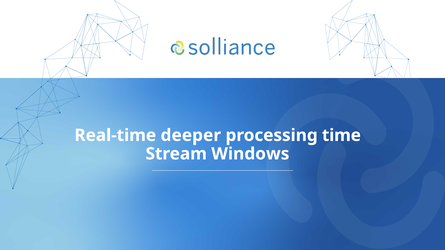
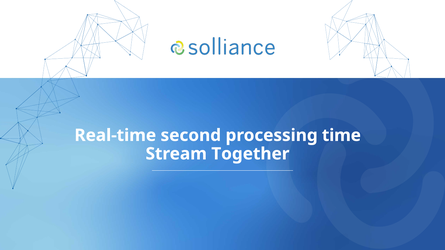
deeper: deeper -> second
Windows: Windows -> Together
